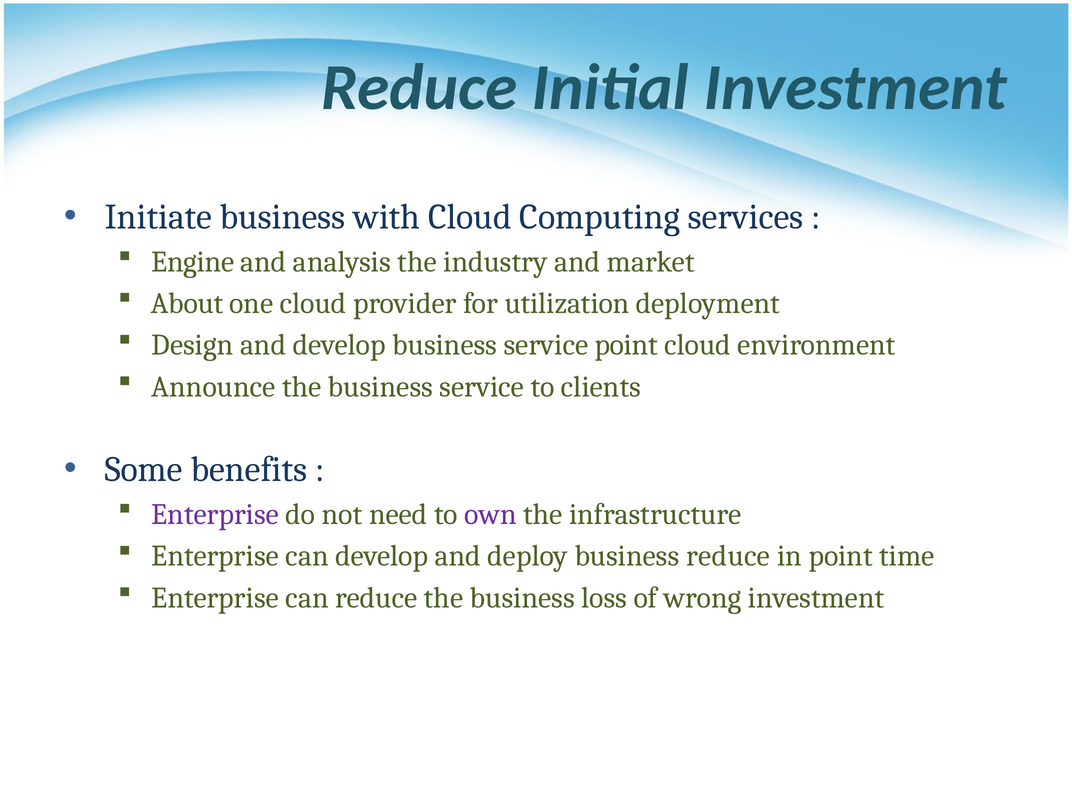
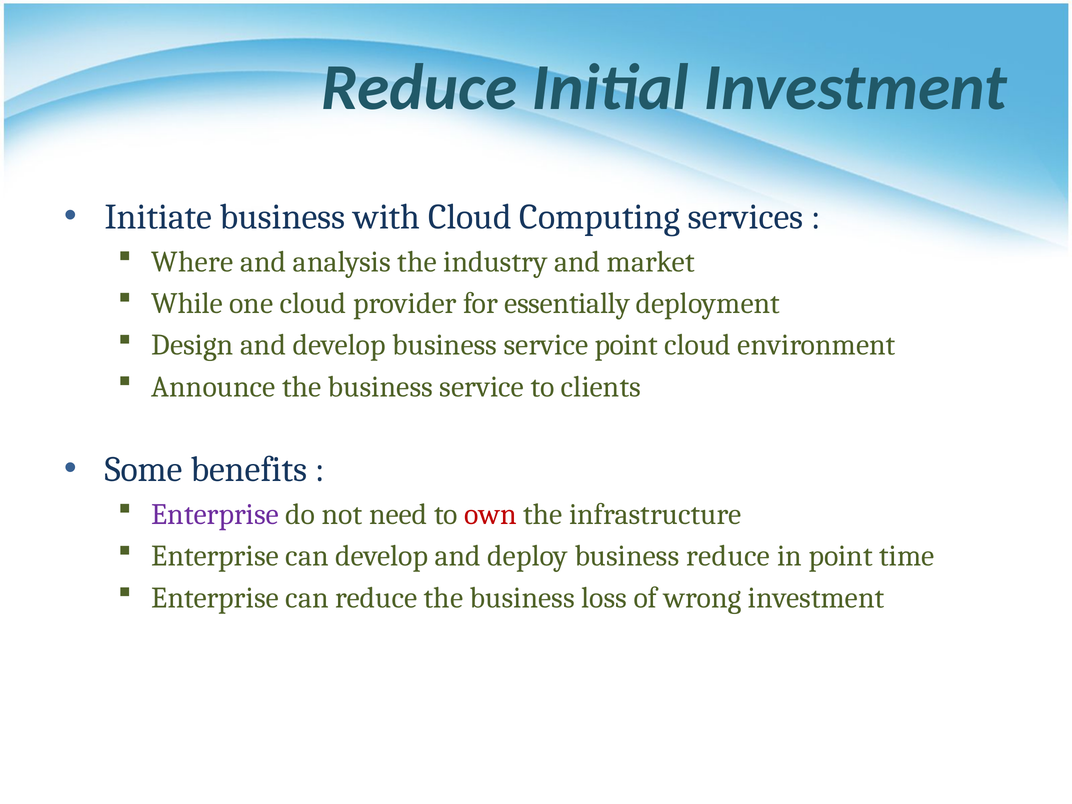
Engine: Engine -> Where
About: About -> While
utilization: utilization -> essentially
own colour: purple -> red
